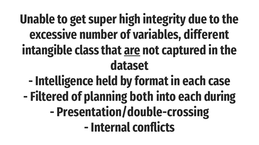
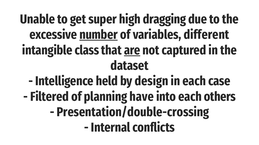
integrity: integrity -> dragging
number underline: none -> present
format: format -> design
both: both -> have
during: during -> others
